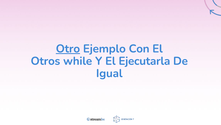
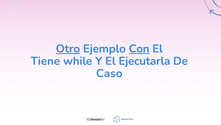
Con underline: none -> present
Otros: Otros -> Tiene
Igual: Igual -> Caso
